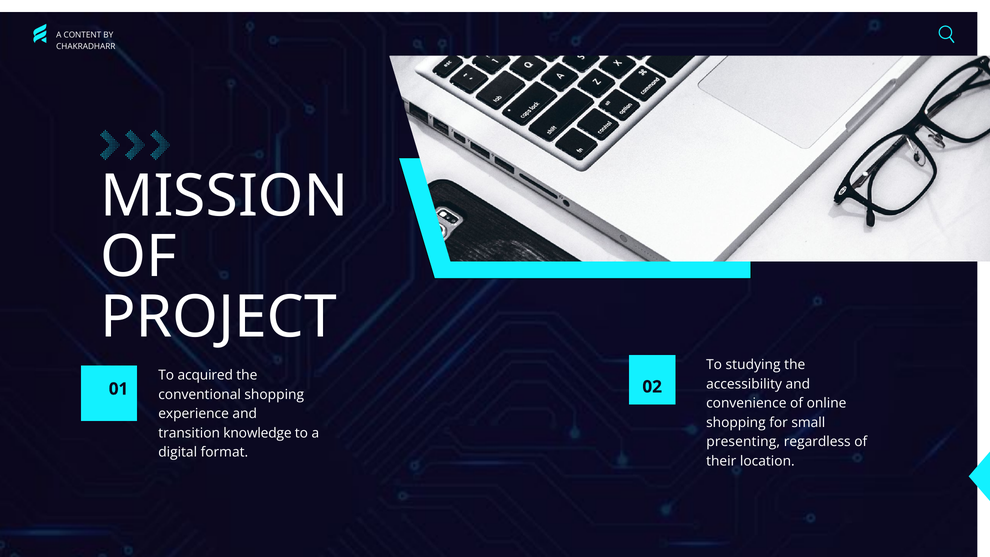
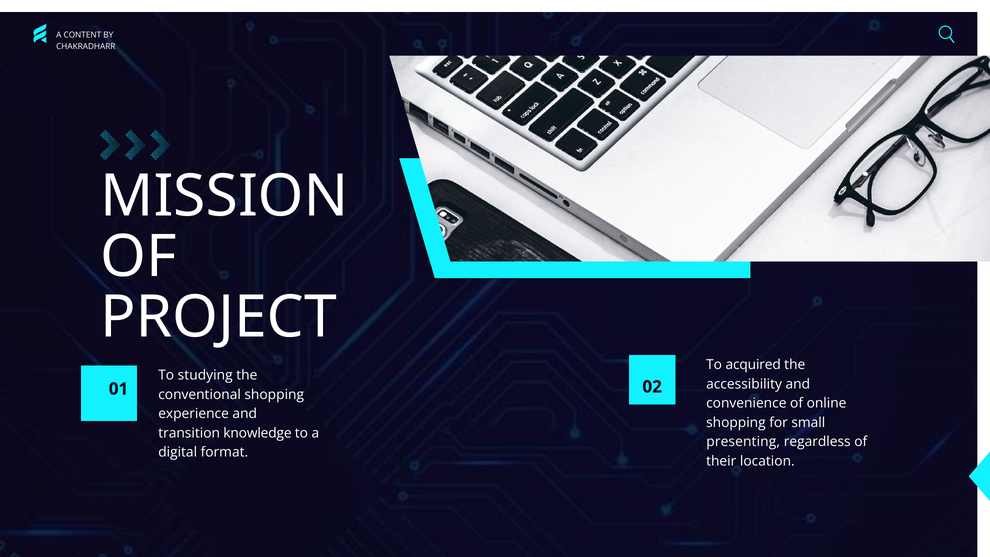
studying: studying -> acquired
acquired: acquired -> studying
